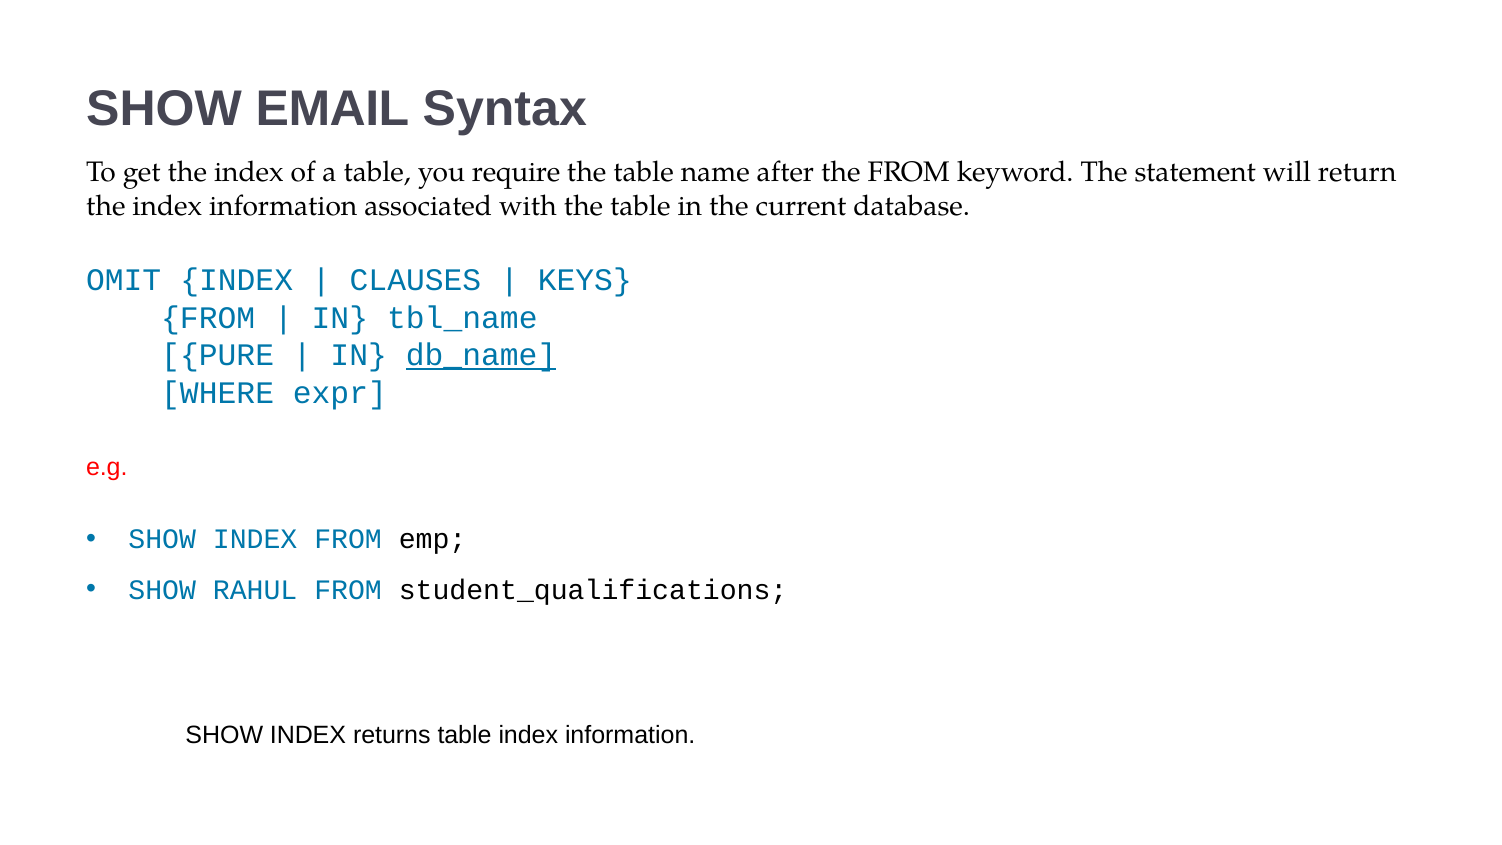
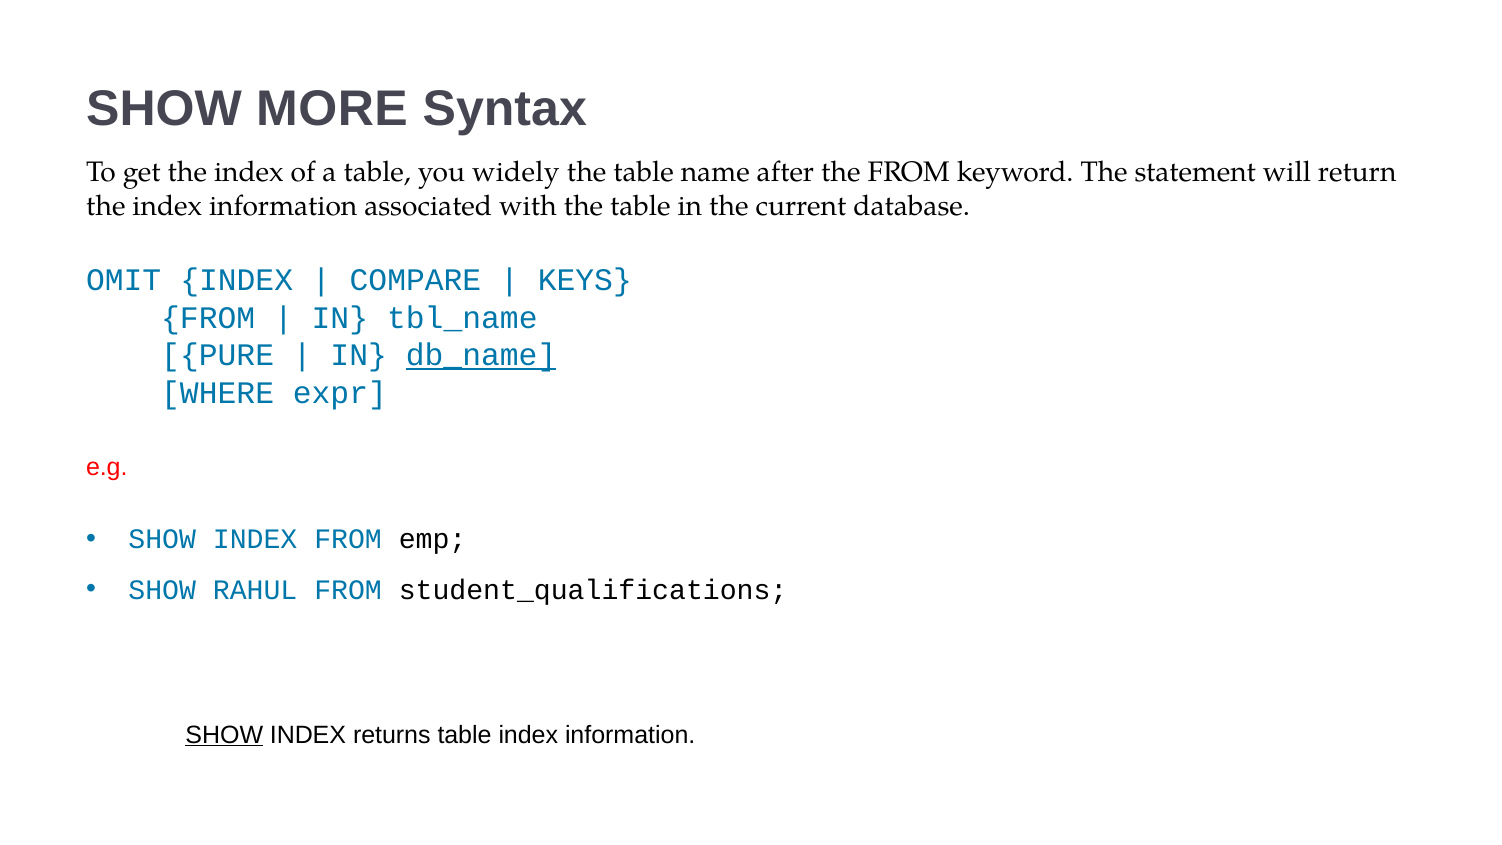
EMAIL: EMAIL -> MORE
require: require -> widely
CLAUSES: CLAUSES -> COMPARE
SHOW at (224, 735) underline: none -> present
